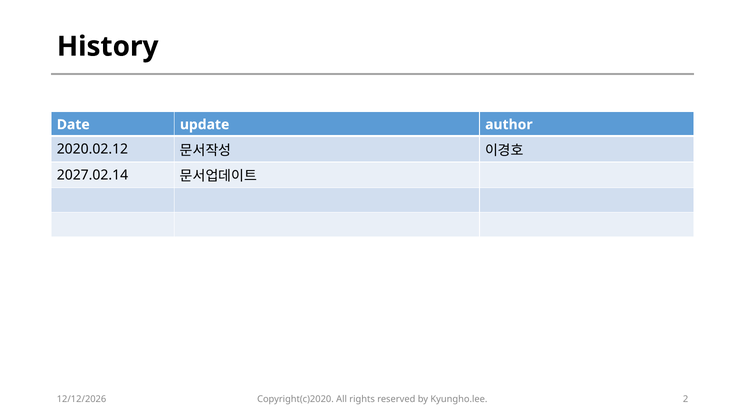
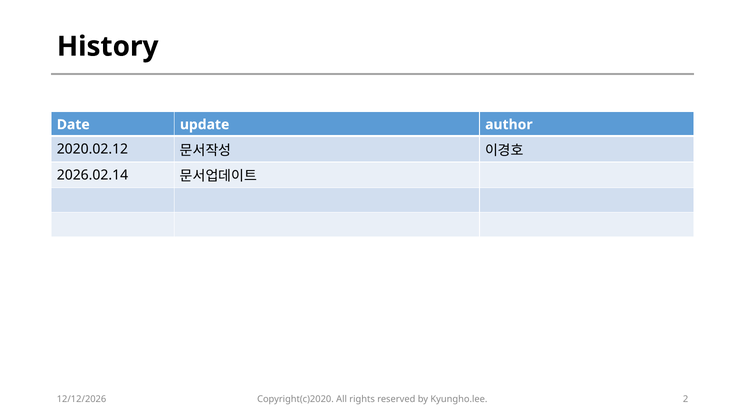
2027.02.14: 2027.02.14 -> 2026.02.14
